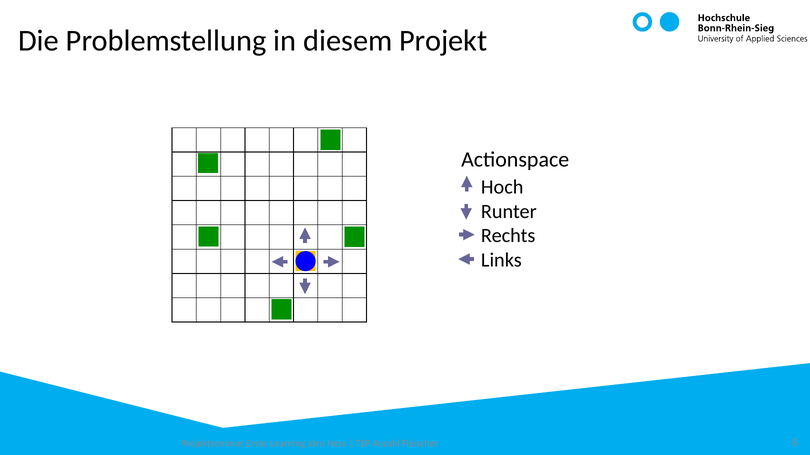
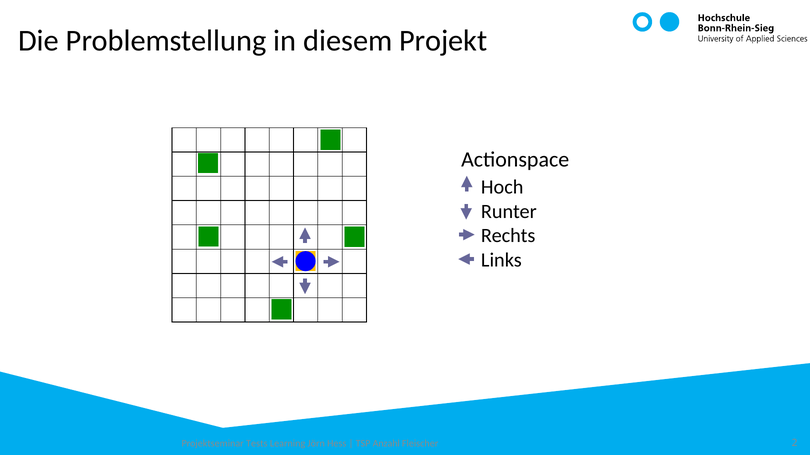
Erste: Erste -> Tests
6: 6 -> 2
